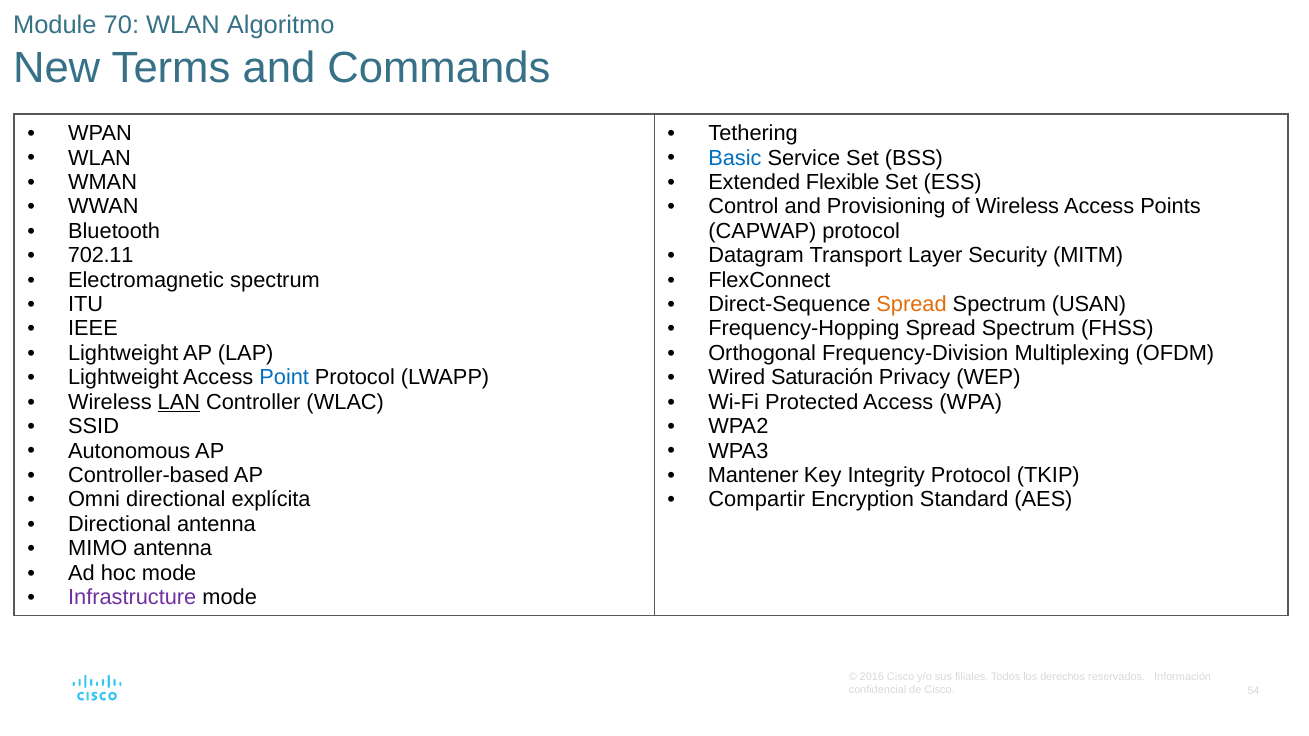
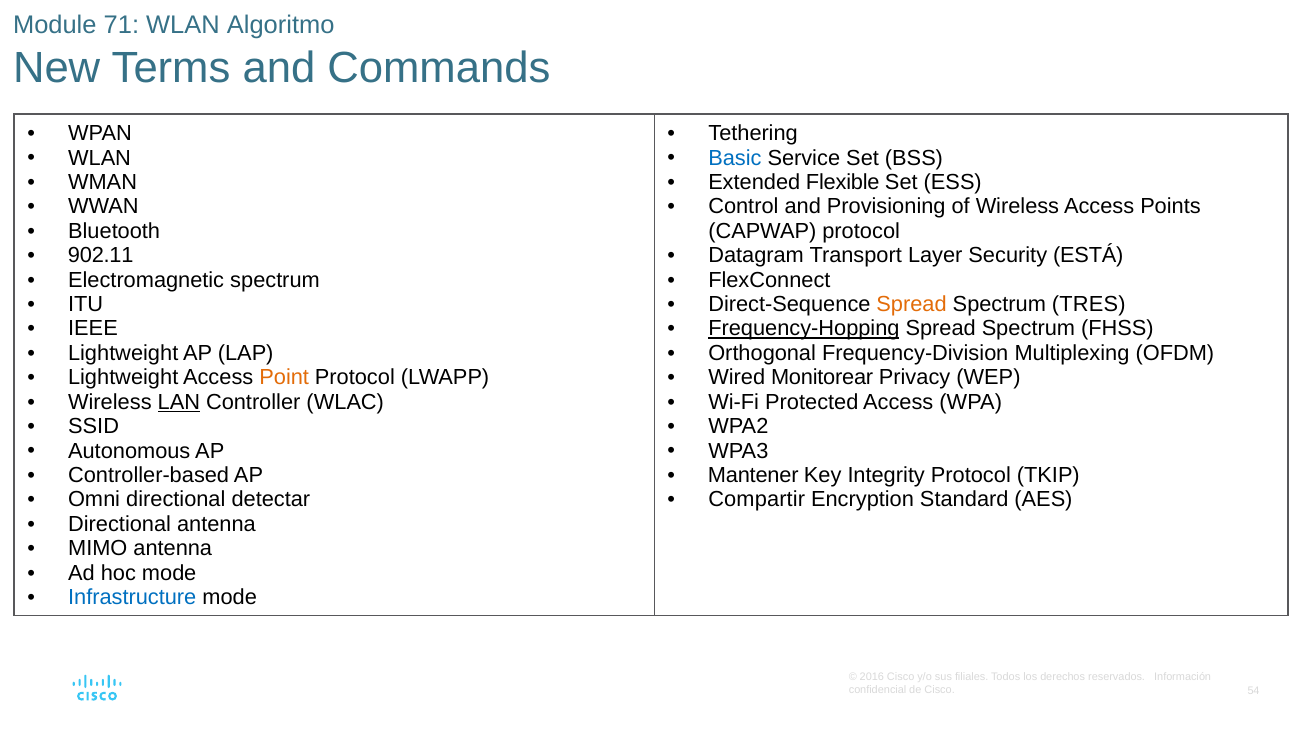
70: 70 -> 71
702.11: 702.11 -> 902.11
MITM: MITM -> ESTÁ
USAN: USAN -> TRES
Frequency-Hopping underline: none -> present
Point colour: blue -> orange
Saturación: Saturación -> Monitorear
explícita: explícita -> detectar
Infrastructure colour: purple -> blue
